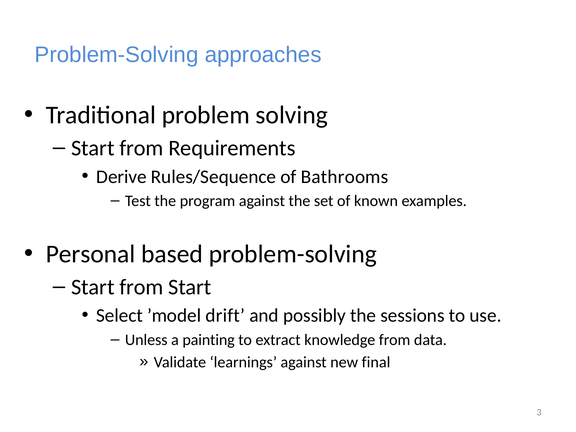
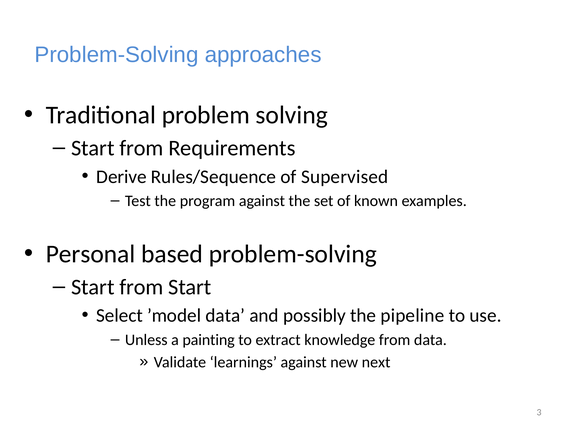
Bathrooms: Bathrooms -> Supervised
’model drift: drift -> data
sessions: sessions -> pipeline
final: final -> next
